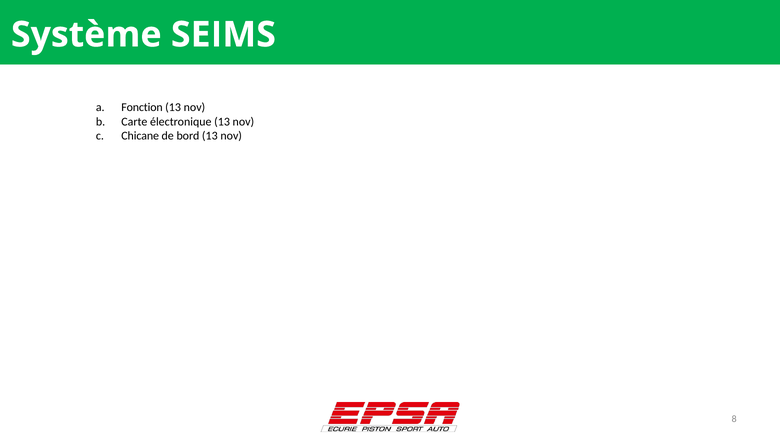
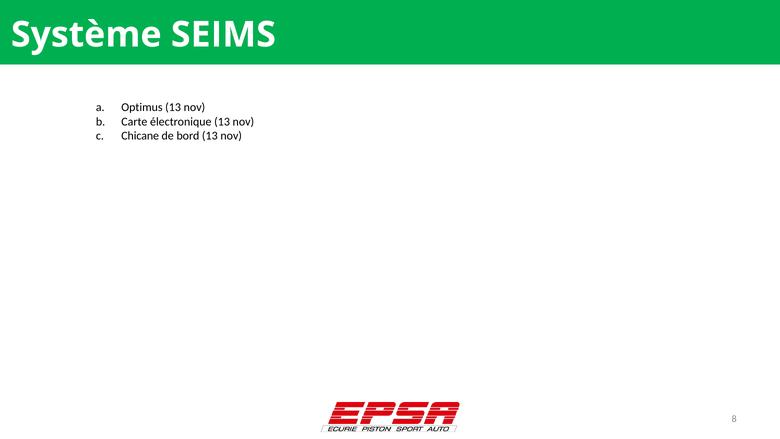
Fonction: Fonction -> Optimus
